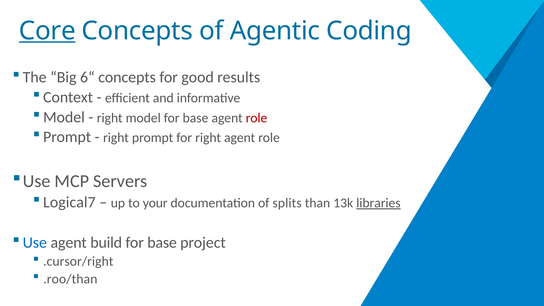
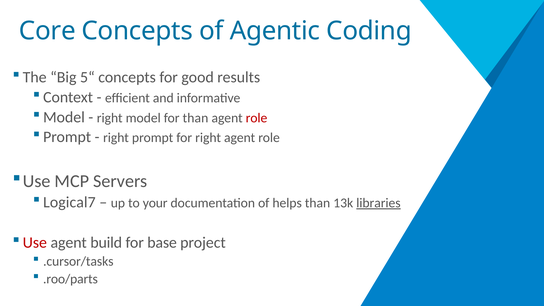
Core underline: present -> none
6“: 6“ -> 5“
model for base: base -> than
splits: splits -> helps
Use at (35, 243) colour: blue -> red
.cursor/right: .cursor/right -> .cursor/tasks
.roo/than: .roo/than -> .roo/parts
